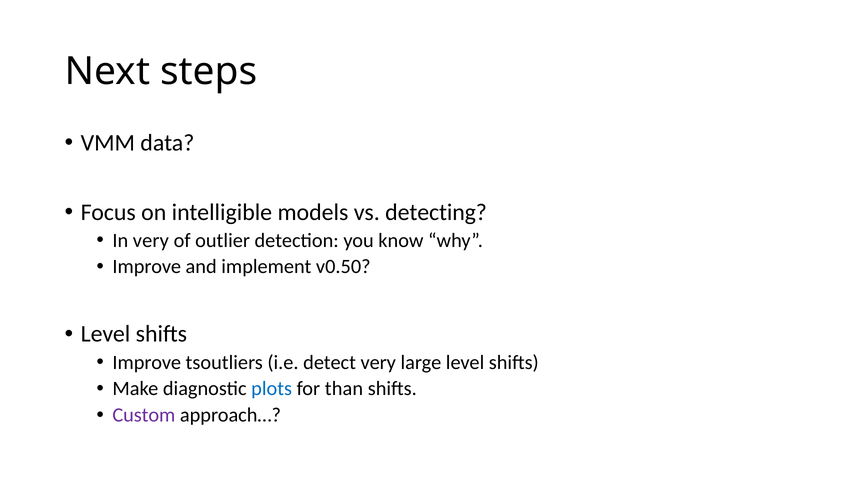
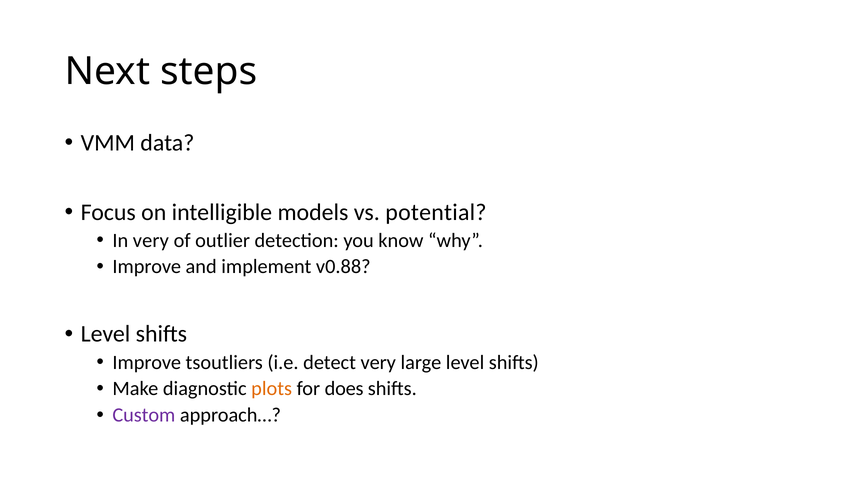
detecting: detecting -> potential
v0.50: v0.50 -> v0.88
plots colour: blue -> orange
than: than -> does
